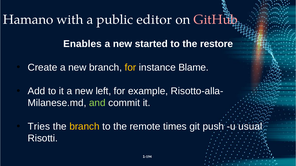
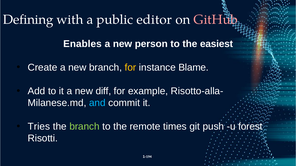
Hamano: Hamano -> Defining
started: started -> person
restore: restore -> easiest
left: left -> diff
and colour: light green -> light blue
branch at (85, 127) colour: yellow -> light green
usual: usual -> forest
